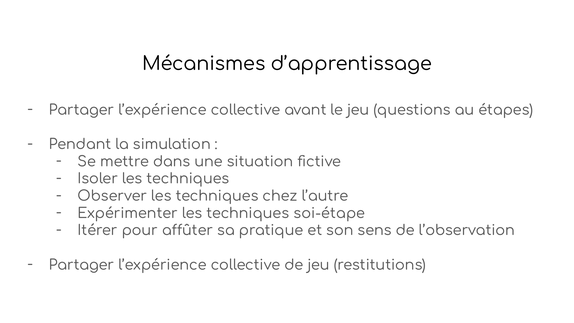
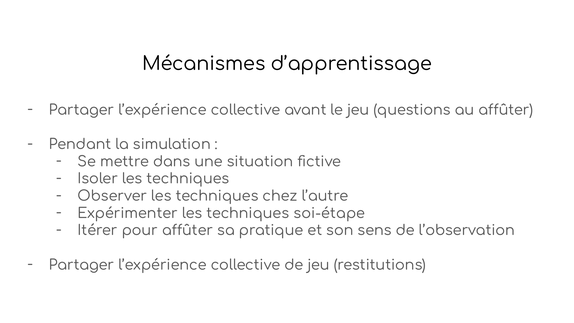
au étapes: étapes -> affûter
